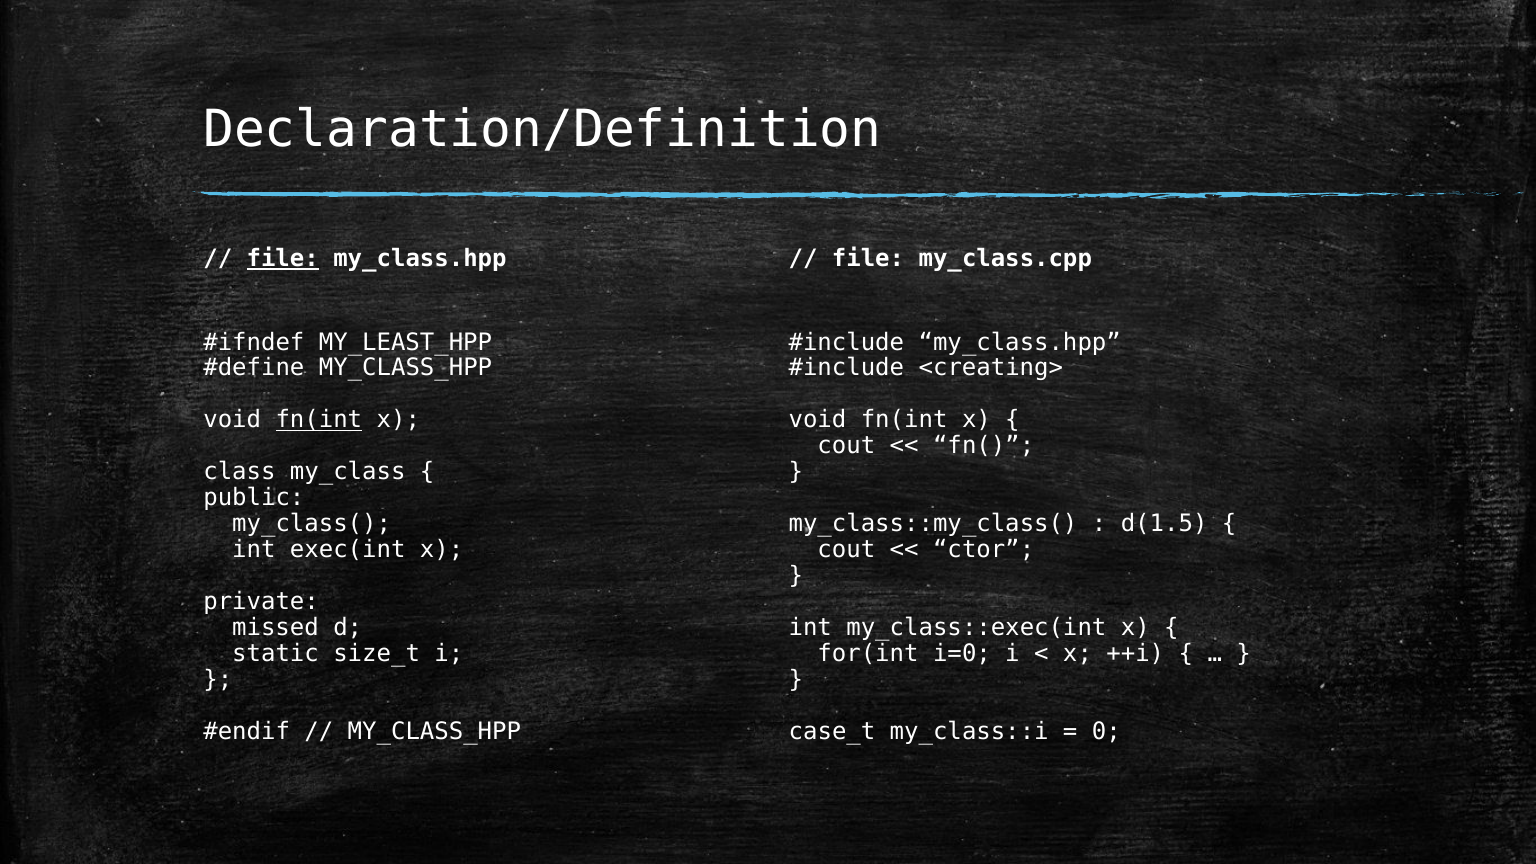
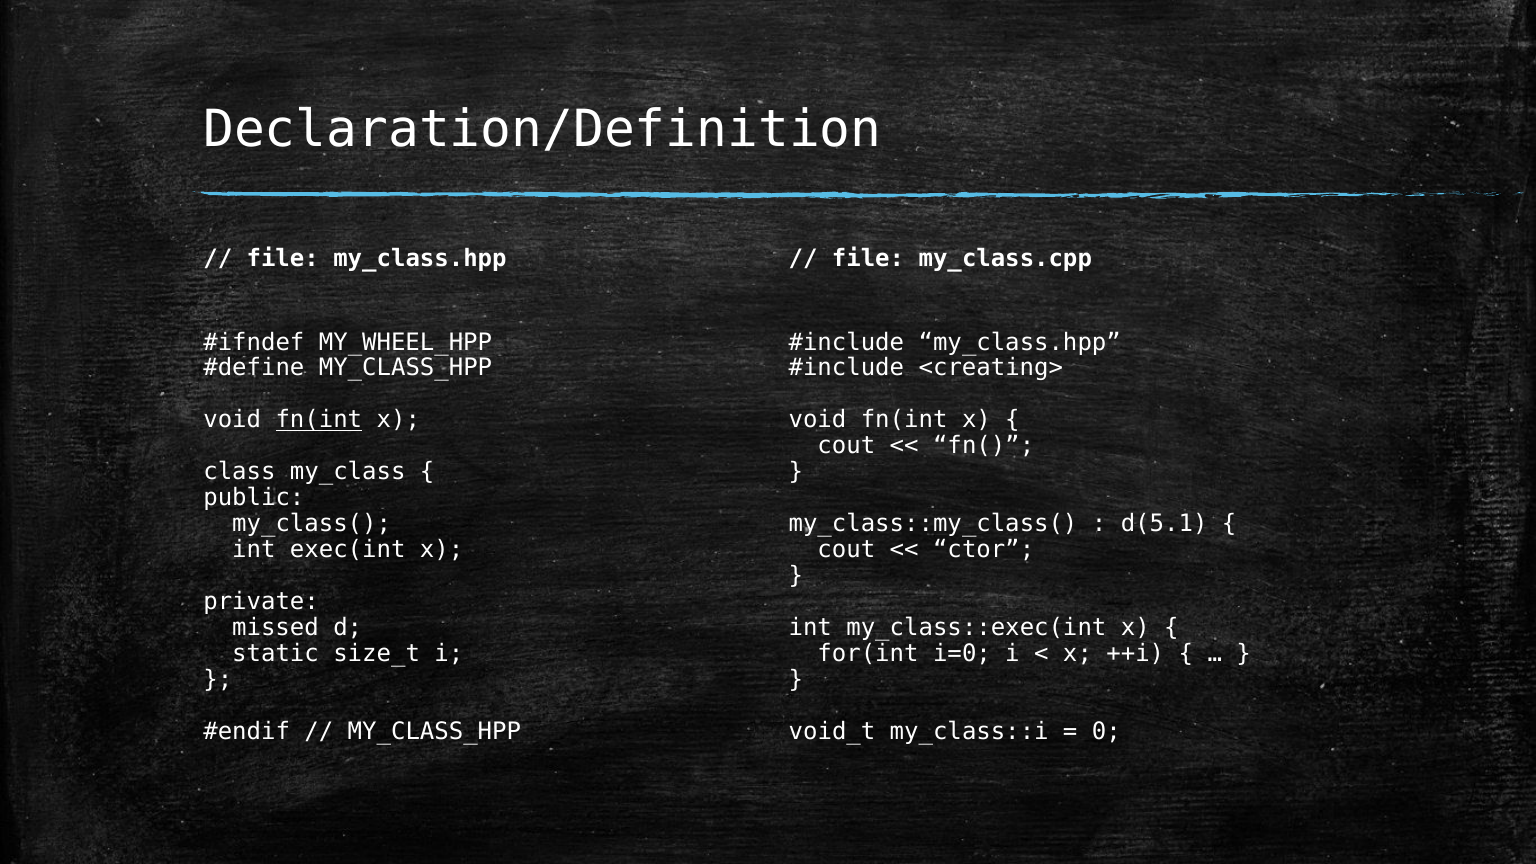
file at (283, 259) underline: present -> none
MY_LEAST_HPP: MY_LEAST_HPP -> MY_WHEEL_HPP
d(1.5: d(1.5 -> d(5.1
case_t: case_t -> void_t
